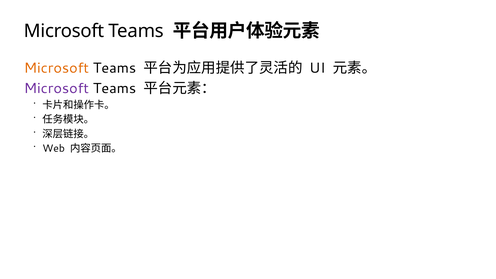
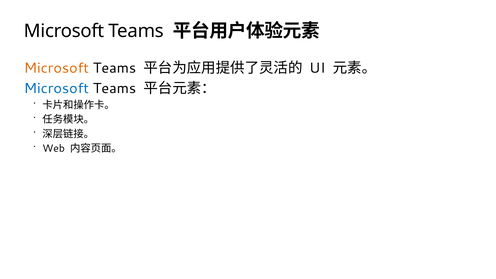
Microsoft at (56, 88) colour: purple -> blue
